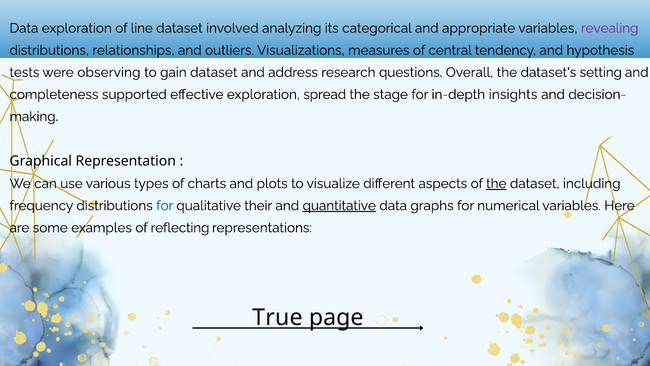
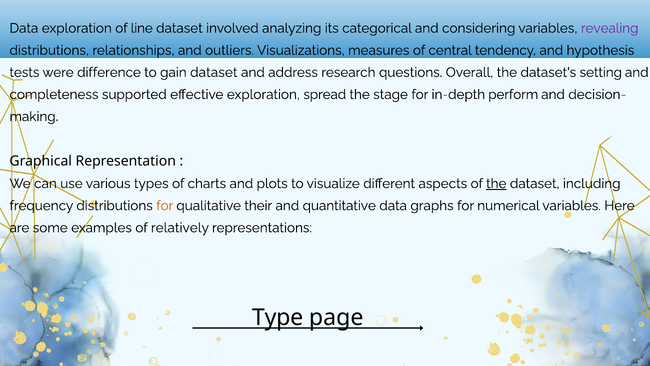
appropriate: appropriate -> considering
observing: observing -> difference
insights: insights -> perform
for at (165, 205) colour: blue -> orange
quantitative underline: present -> none
reflecting: reflecting -> relatively
True: True -> Type
